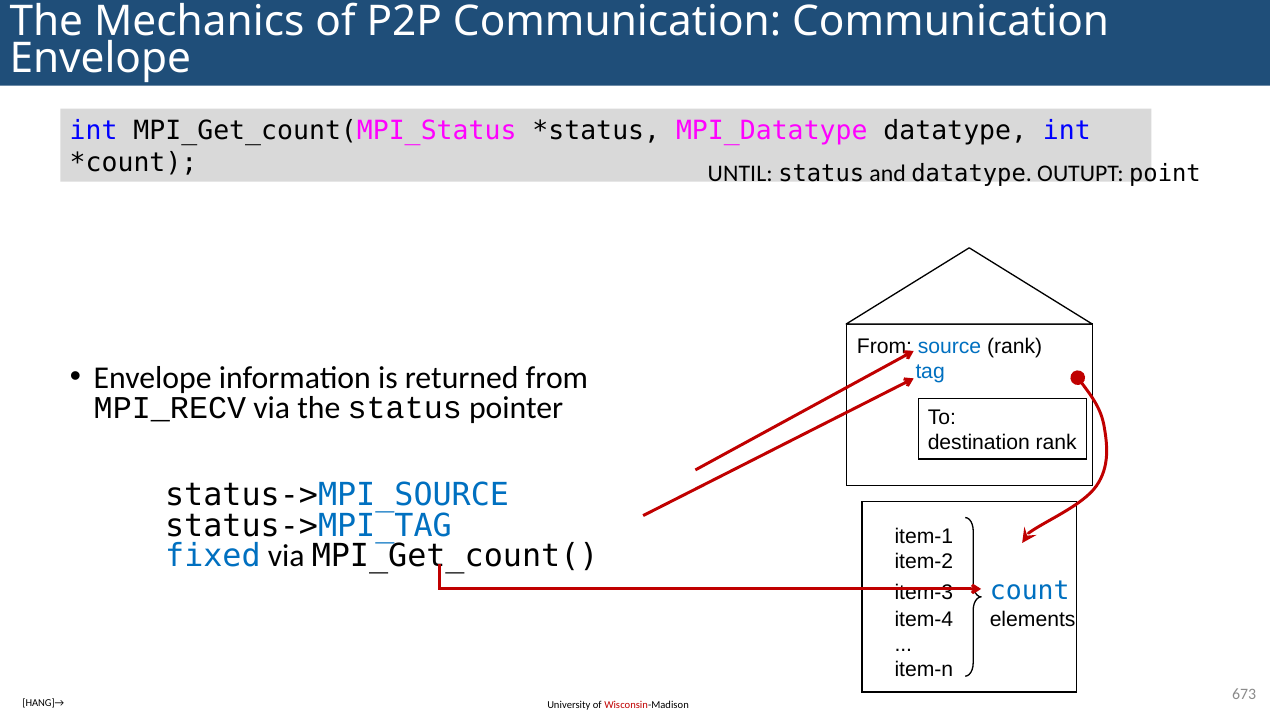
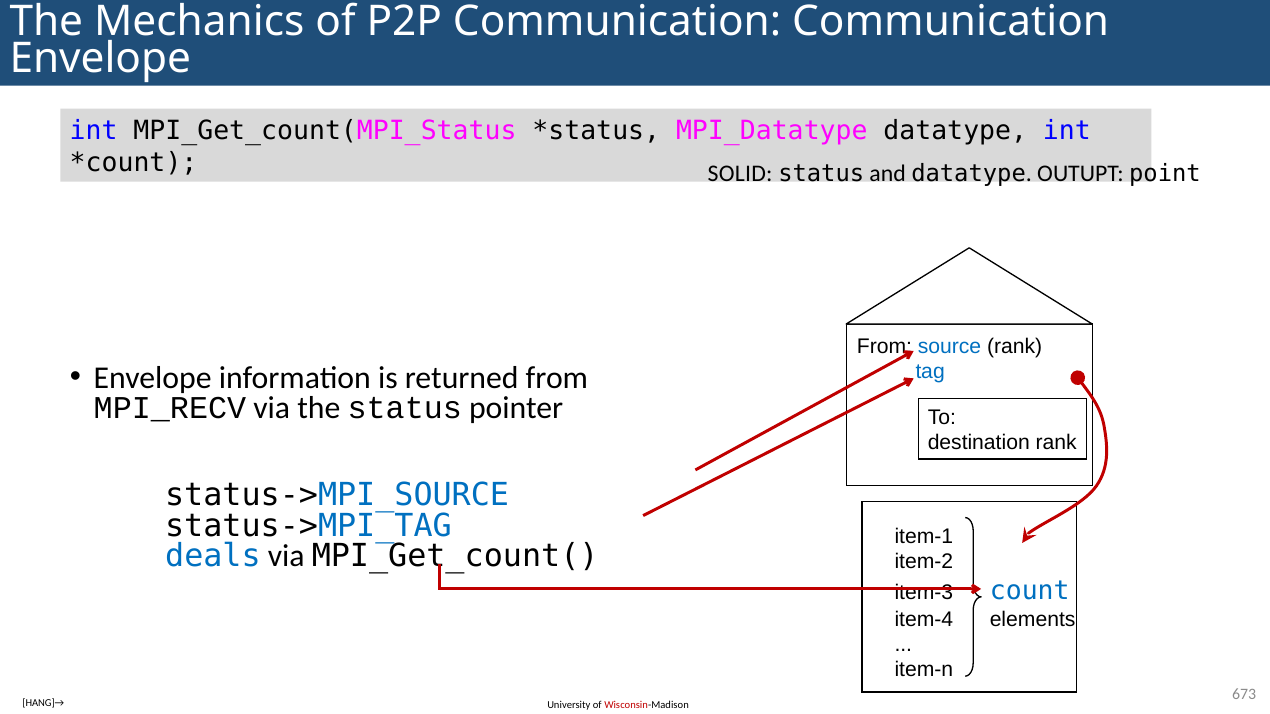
UNTIL: UNTIL -> SOLID
fixed: fixed -> deals
